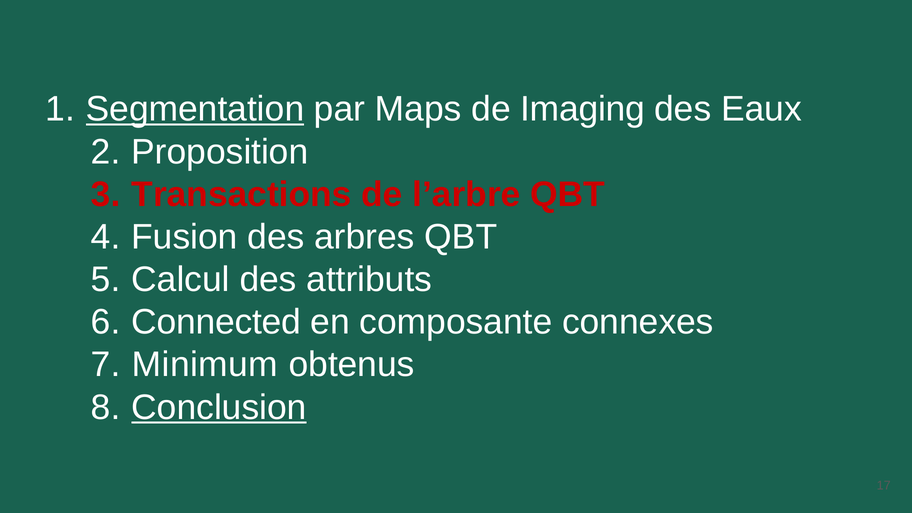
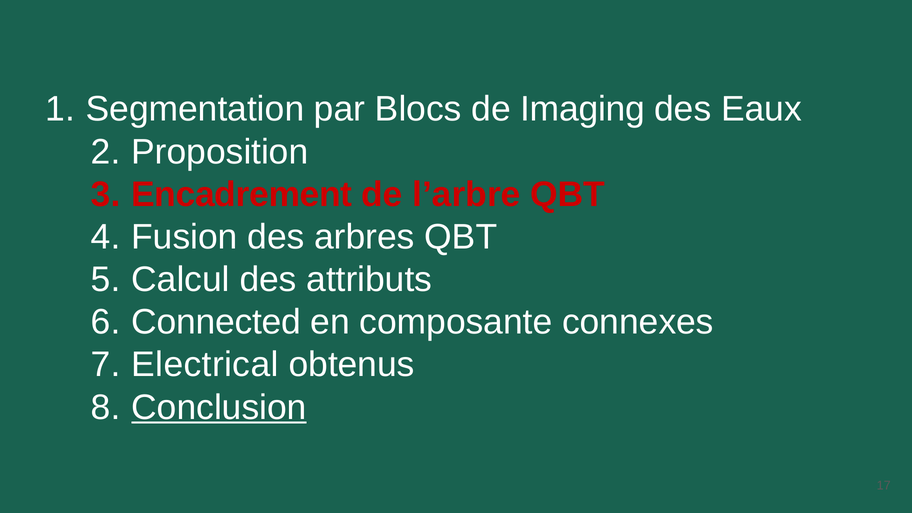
Segmentation underline: present -> none
Maps: Maps -> Blocs
Transactions: Transactions -> Encadrement
Minimum: Minimum -> Electrical
